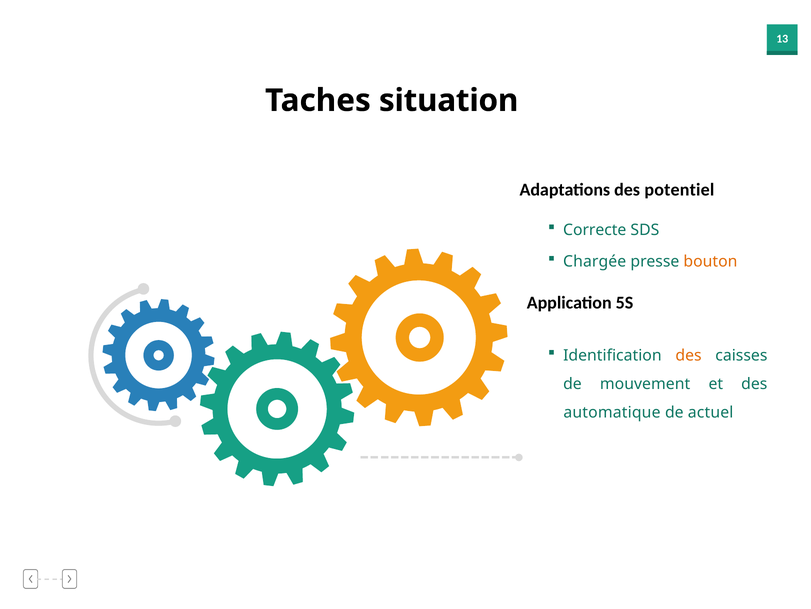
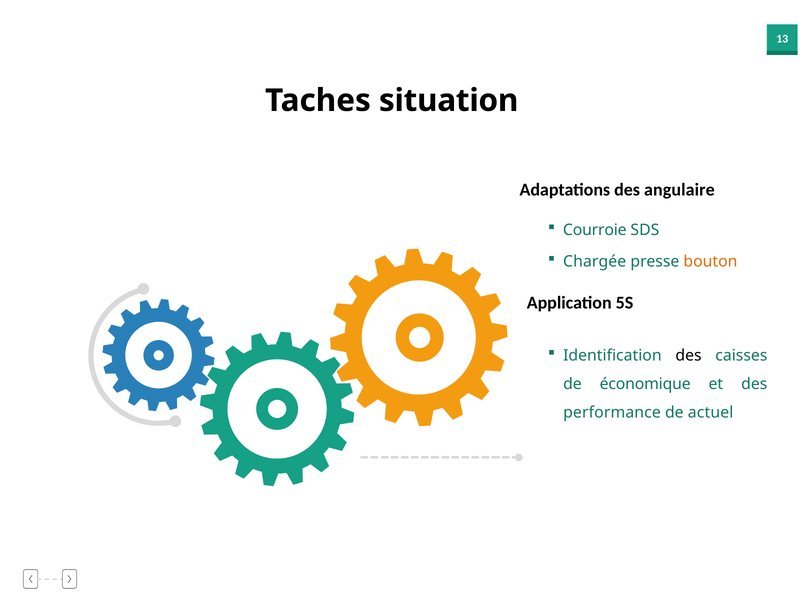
potentiel: potentiel -> angulaire
Correcte: Correcte -> Courroie
des at (689, 355) colour: orange -> black
mouvement: mouvement -> économique
automatique: automatique -> performance
